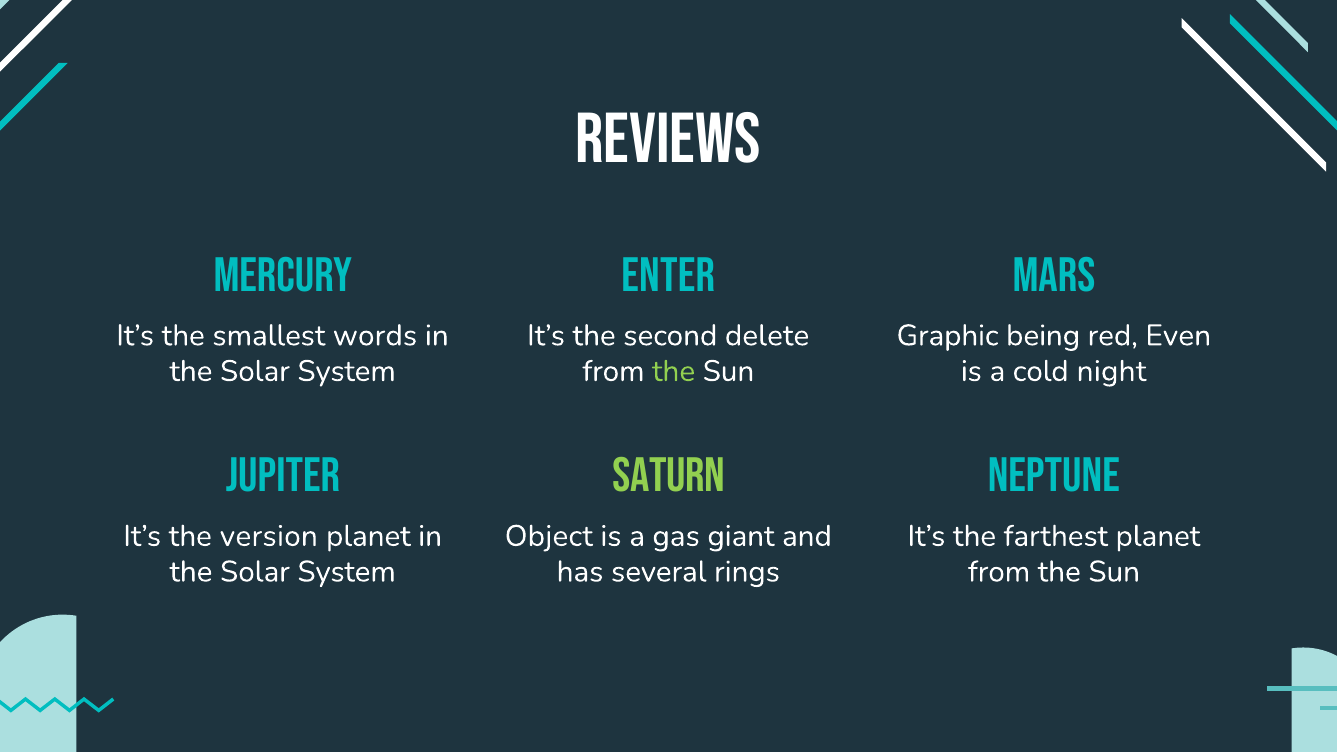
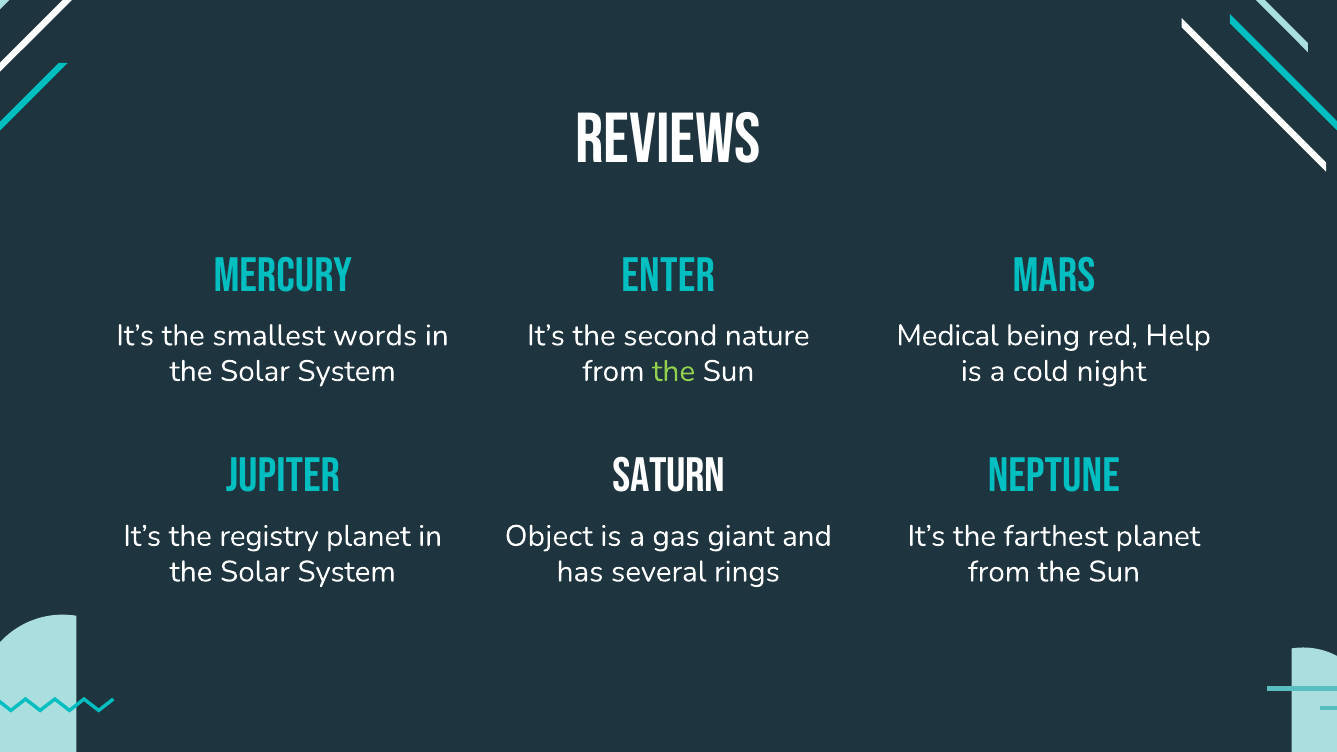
delete: delete -> nature
Graphic: Graphic -> Medical
Even: Even -> Help
saturn colour: light green -> white
version: version -> registry
